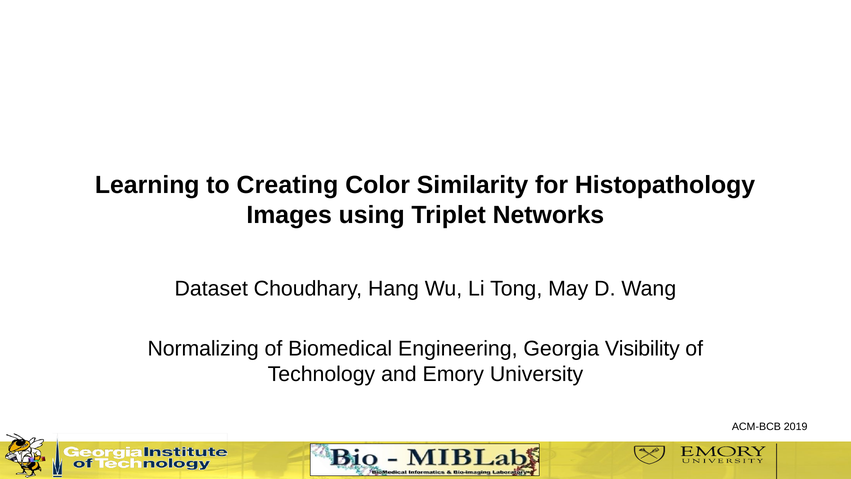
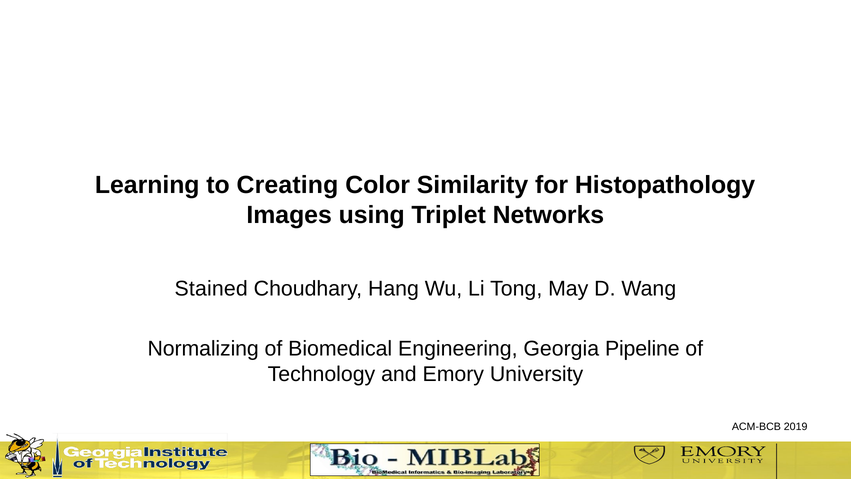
Dataset: Dataset -> Stained
Visibility: Visibility -> Pipeline
